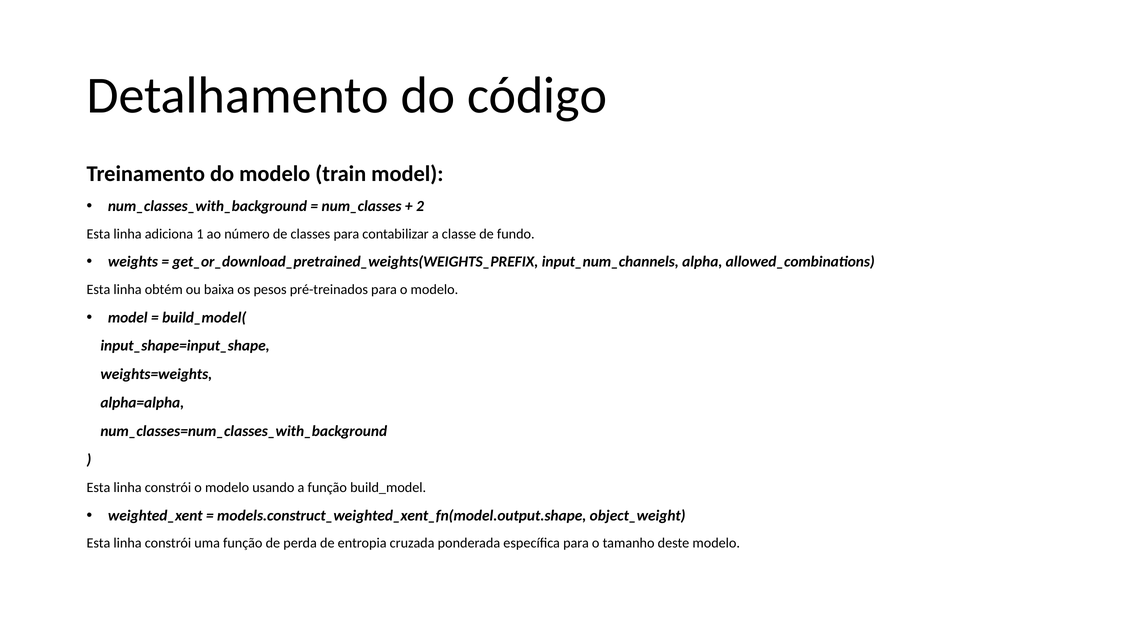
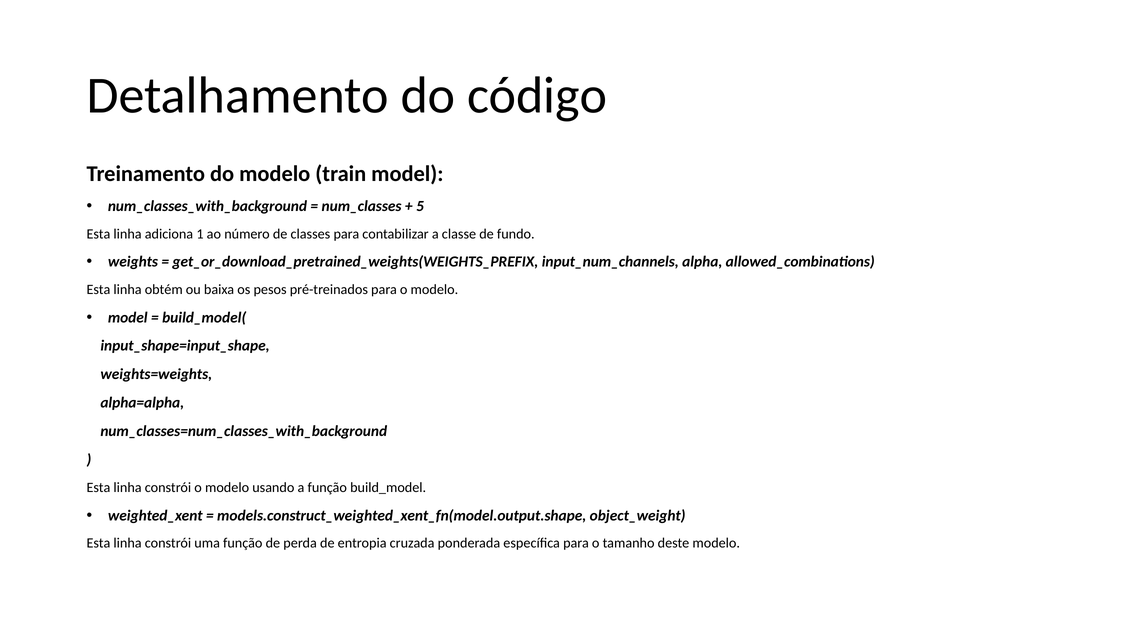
2: 2 -> 5
